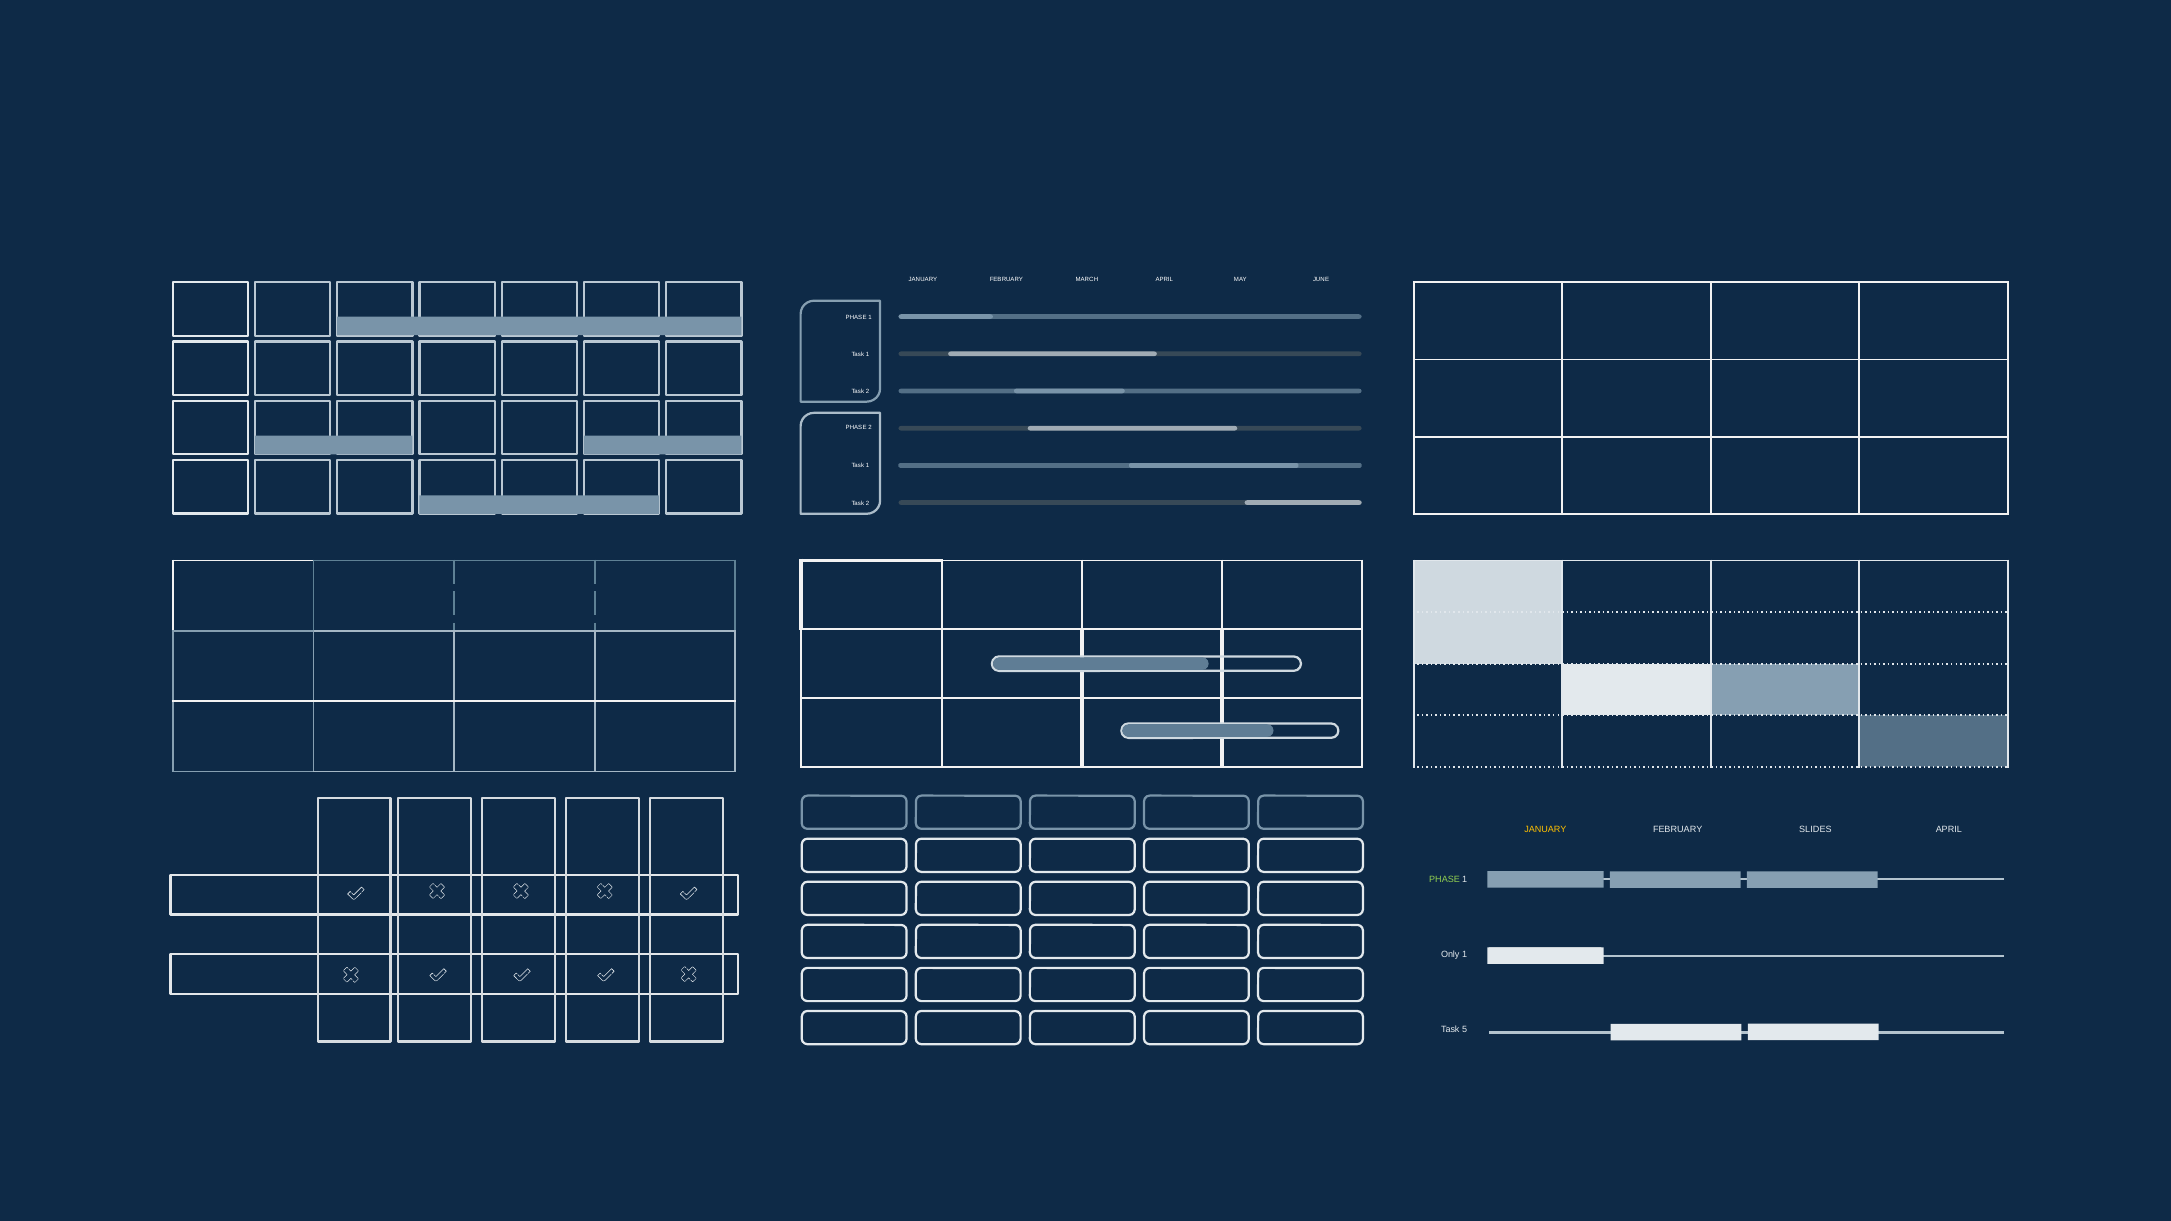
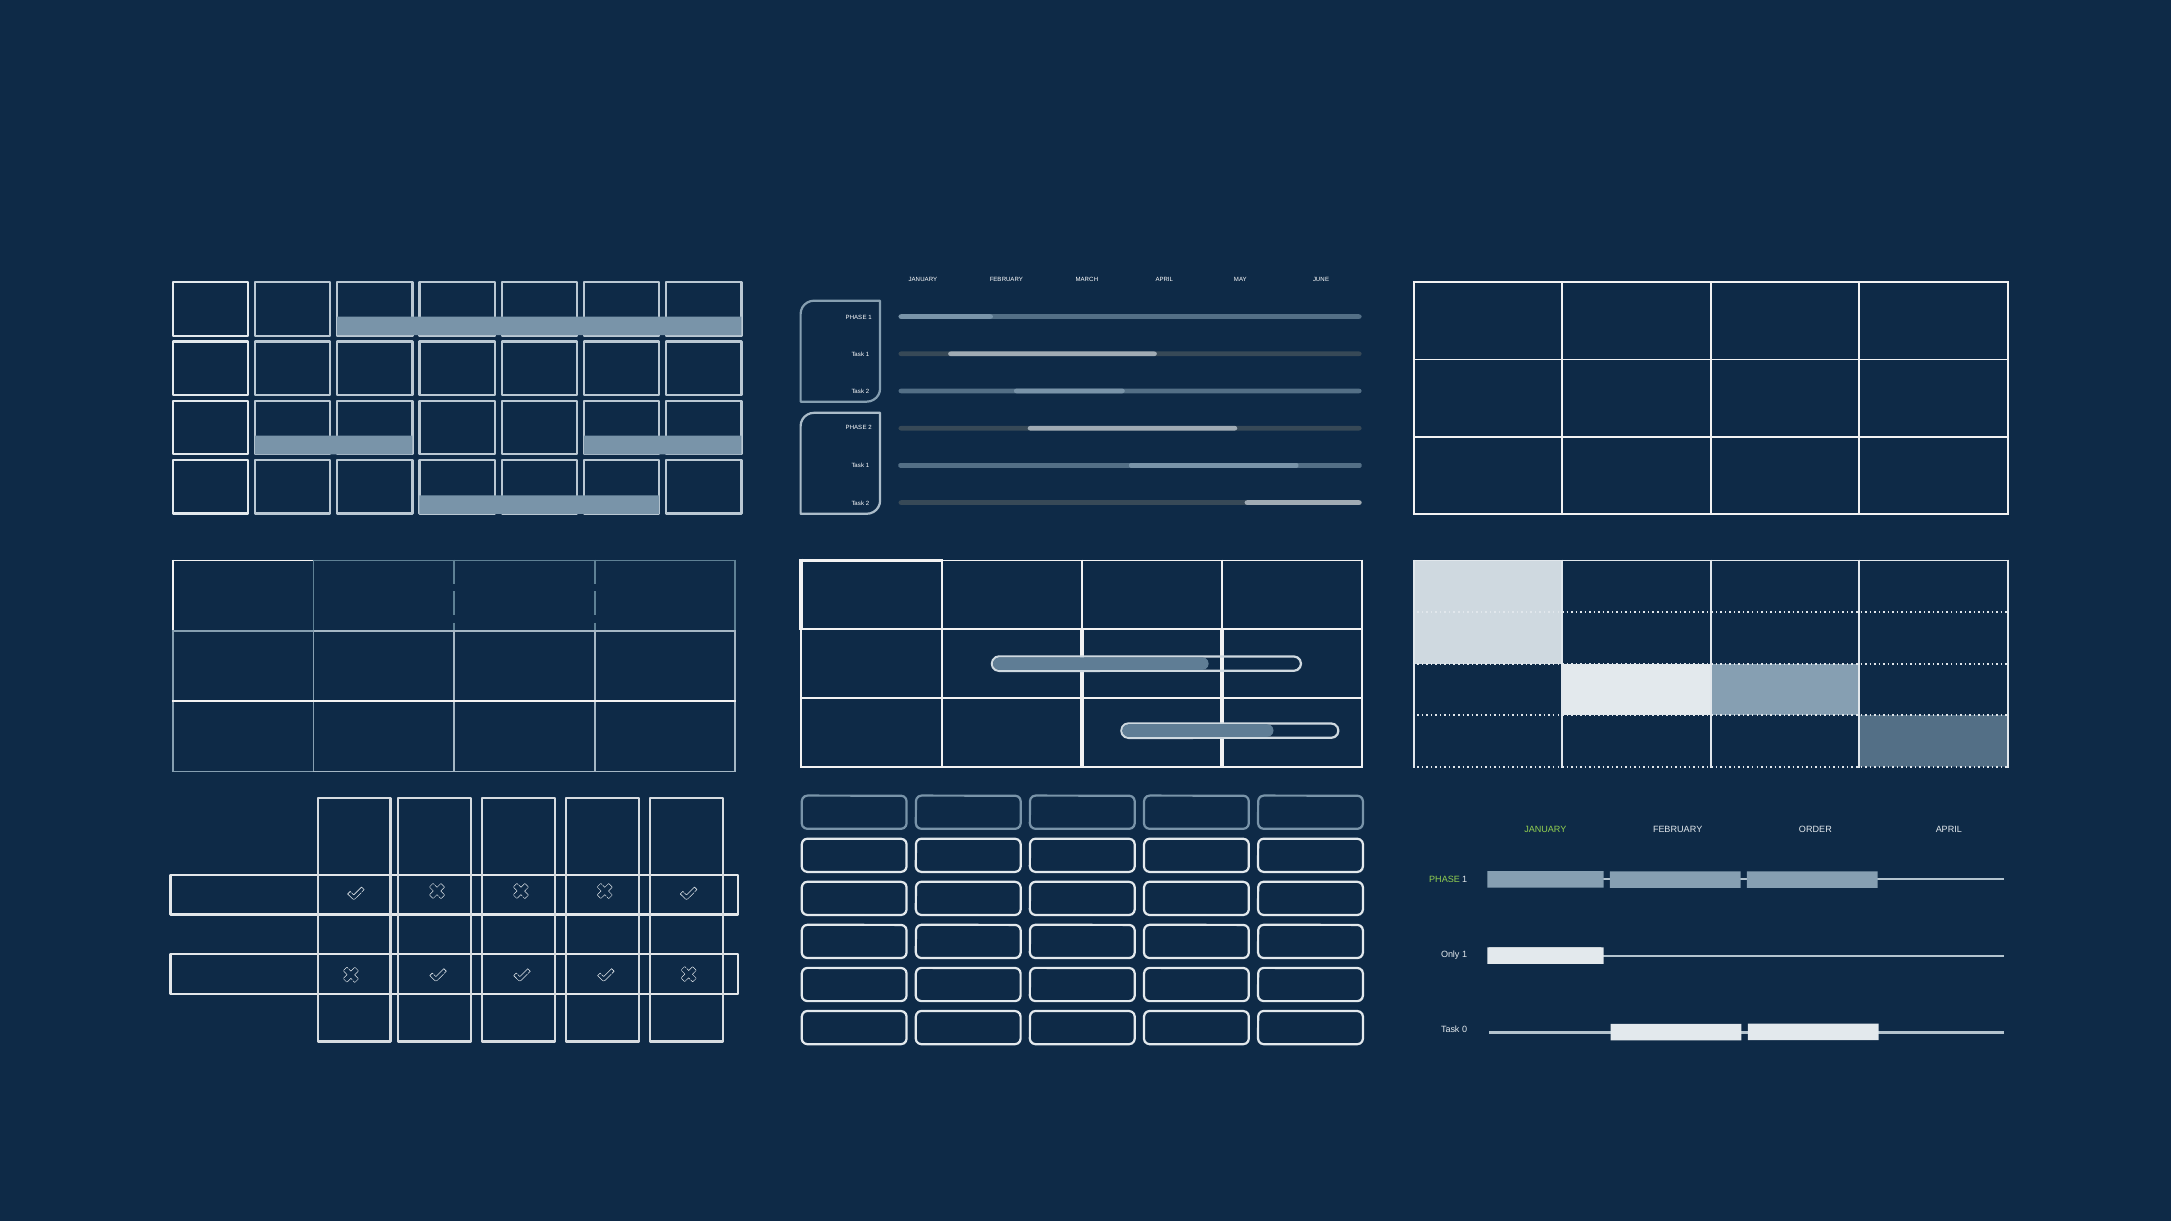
JANUARY at (1545, 830) colour: yellow -> light green
SLIDES: SLIDES -> ORDER
5: 5 -> 0
